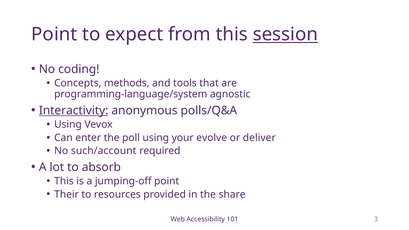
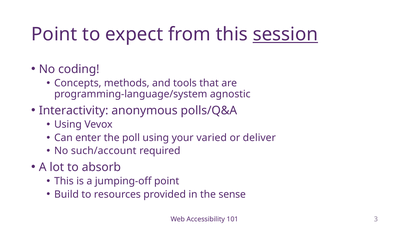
Interactivity underline: present -> none
evolve: evolve -> varied
Their: Their -> Build
share: share -> sense
